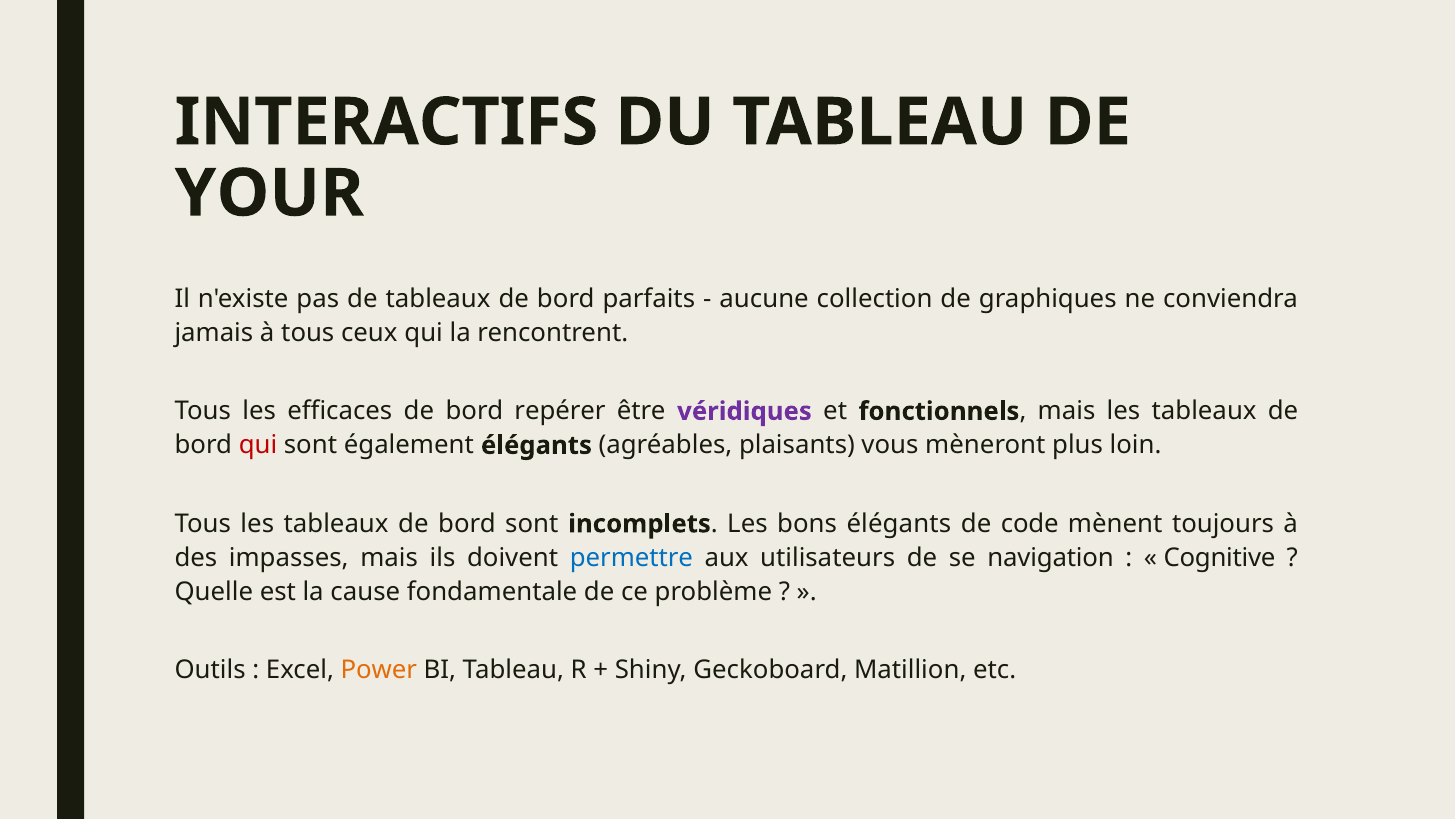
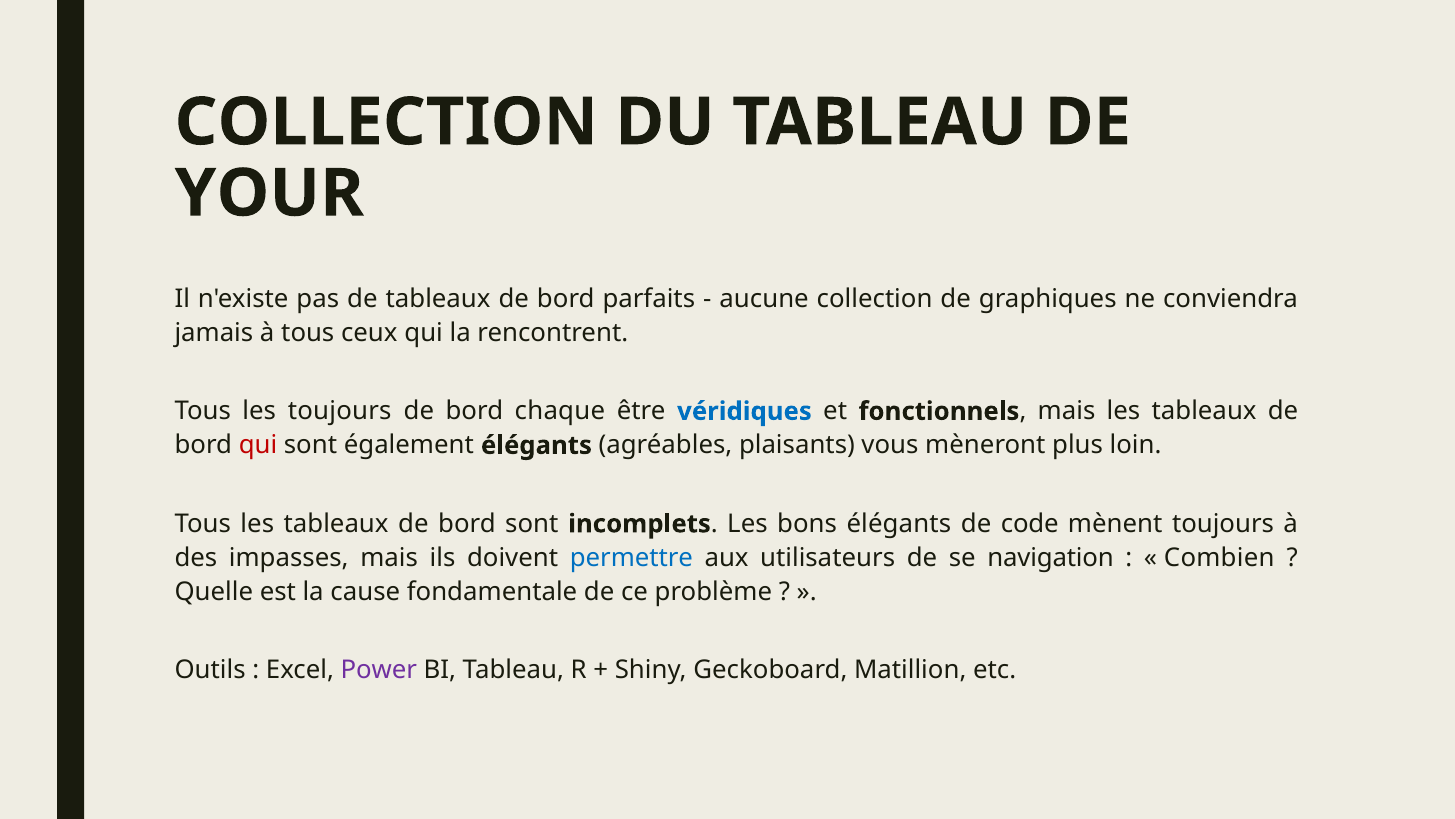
INTERACTIFS at (386, 122): INTERACTIFS -> COLLECTION
les efficaces: efficaces -> toujours
repérer: repérer -> chaque
véridiques colour: purple -> blue
Cognitive: Cognitive -> Combien
Power colour: orange -> purple
